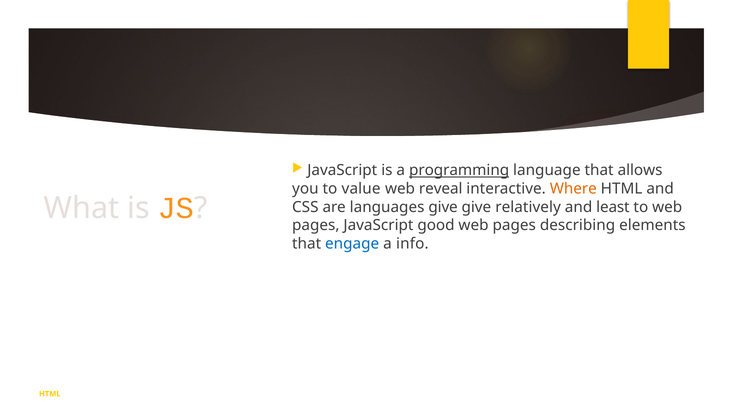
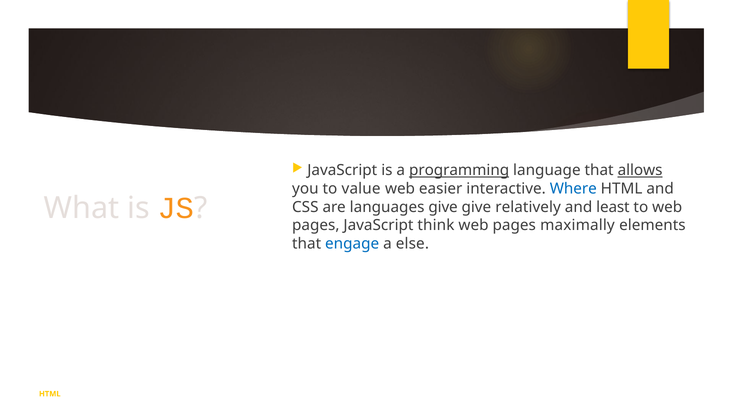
allows underline: none -> present
reveal: reveal -> easier
Where colour: orange -> blue
good: good -> think
describing: describing -> maximally
info: info -> else
